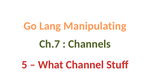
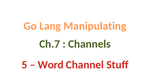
What: What -> Word
